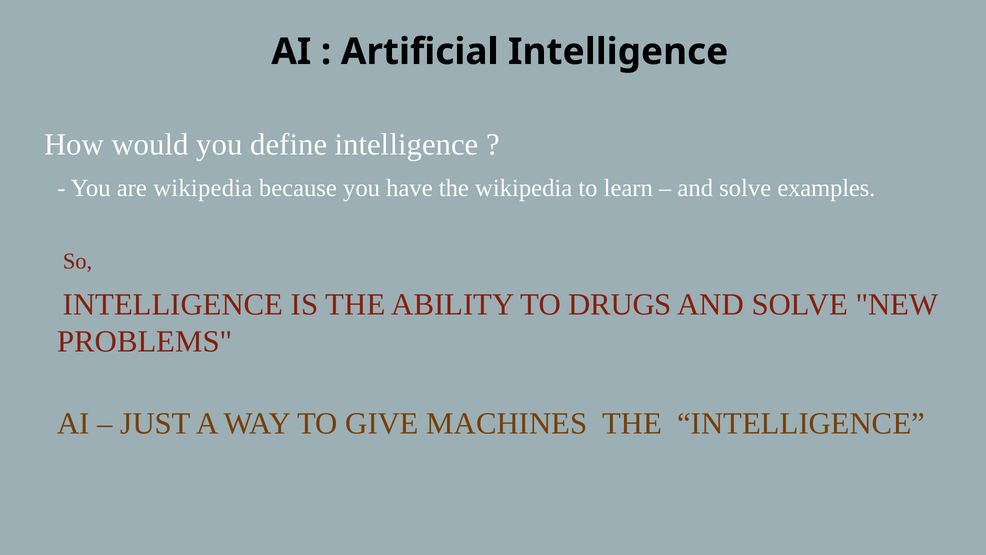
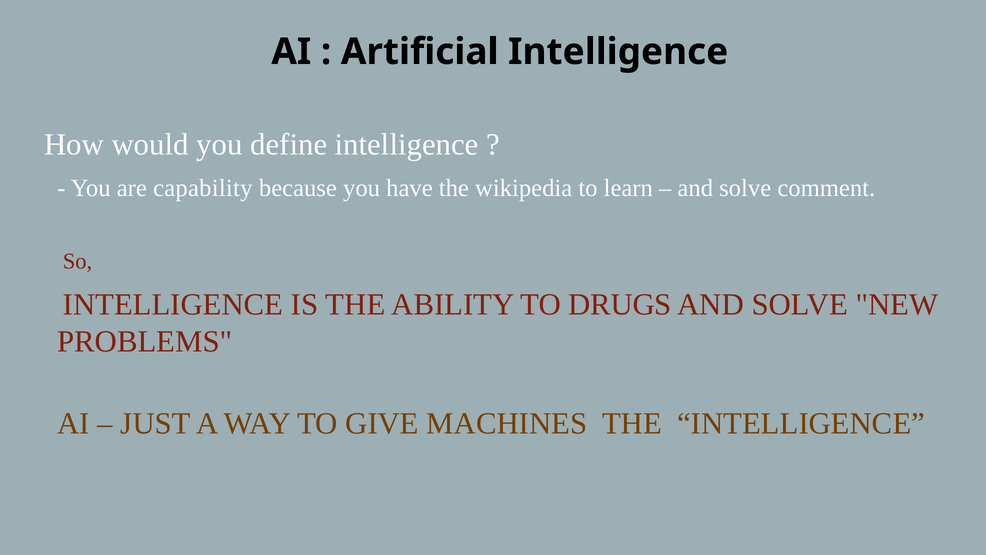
are wikipedia: wikipedia -> capability
examples: examples -> comment
